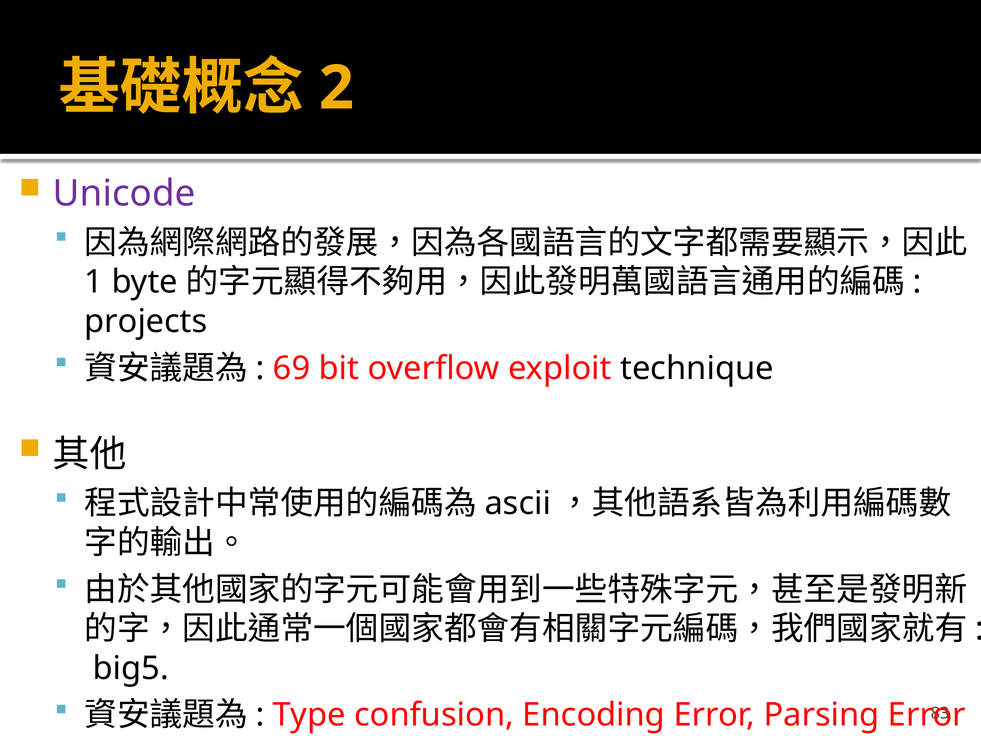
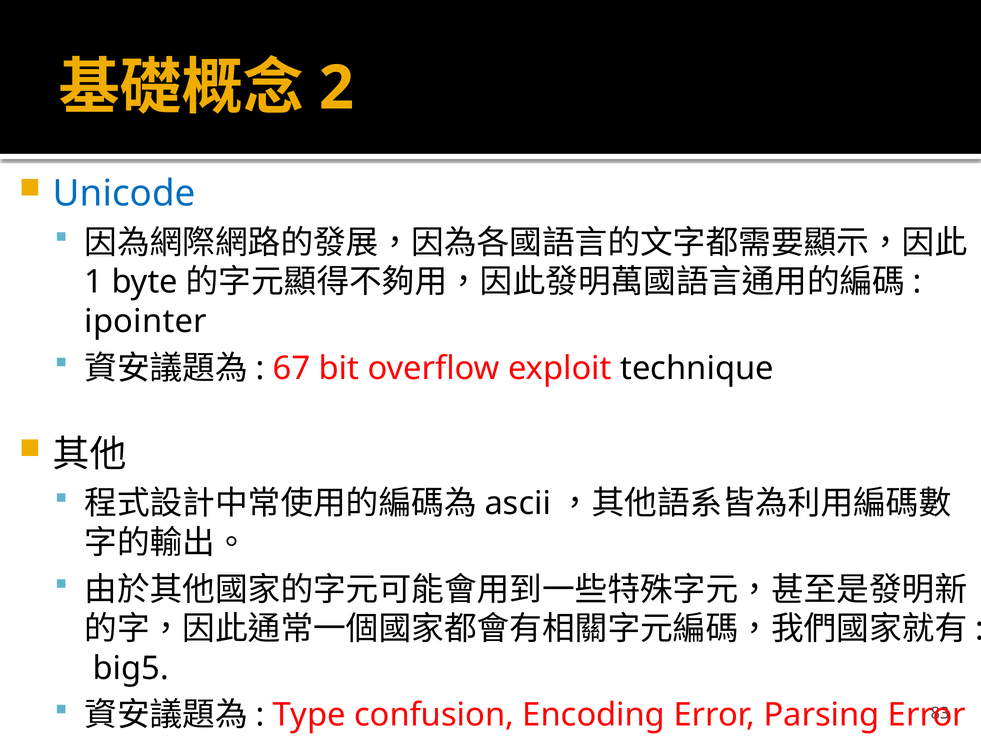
Unicode colour: purple -> blue
projects: projects -> ipointer
69: 69 -> 67
